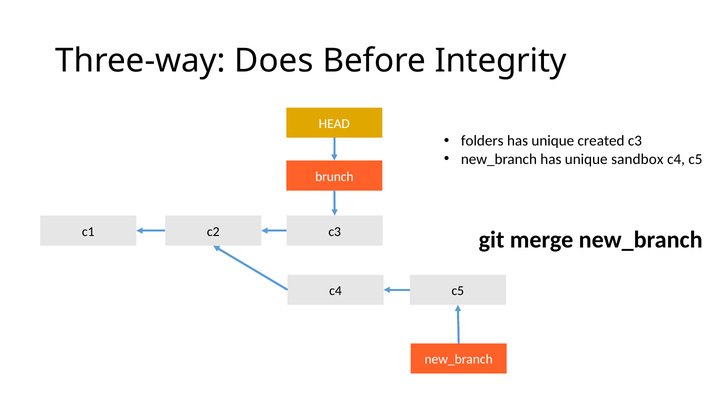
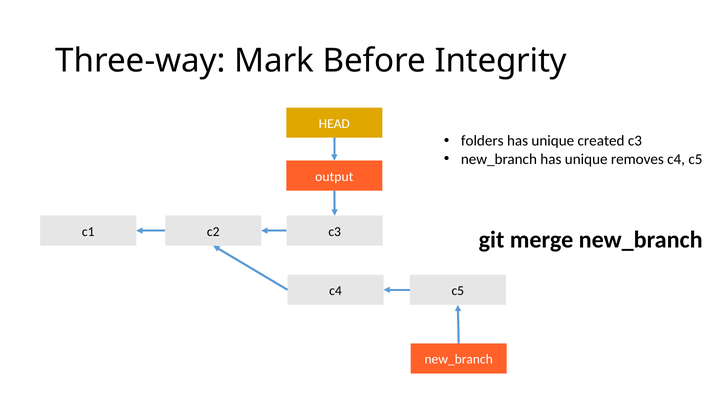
Does: Does -> Mark
sandbox: sandbox -> removes
brunch: brunch -> output
